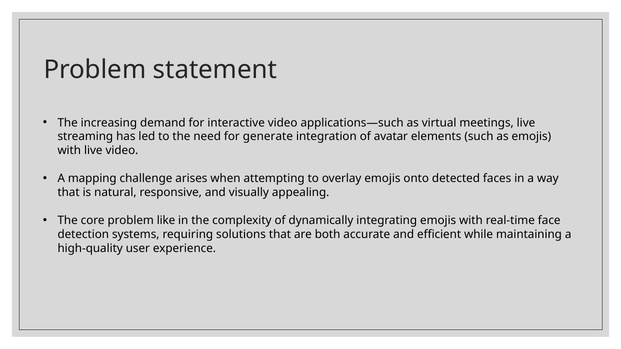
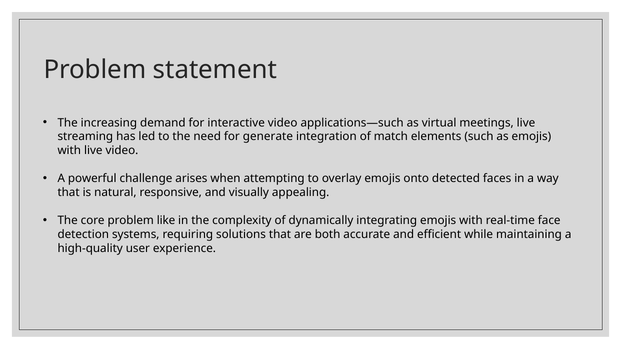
avatar: avatar -> match
mapping: mapping -> powerful
